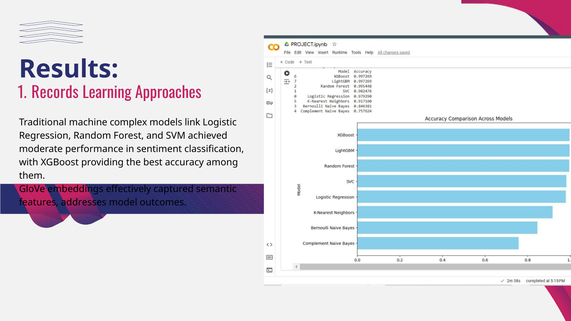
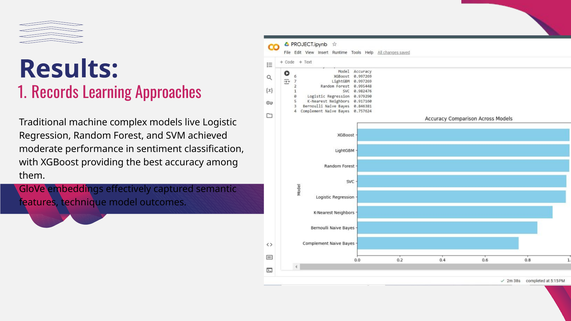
link: link -> live
addresses: addresses -> technique
